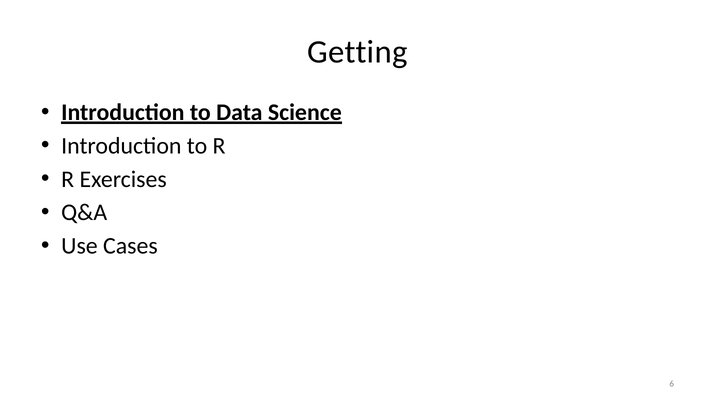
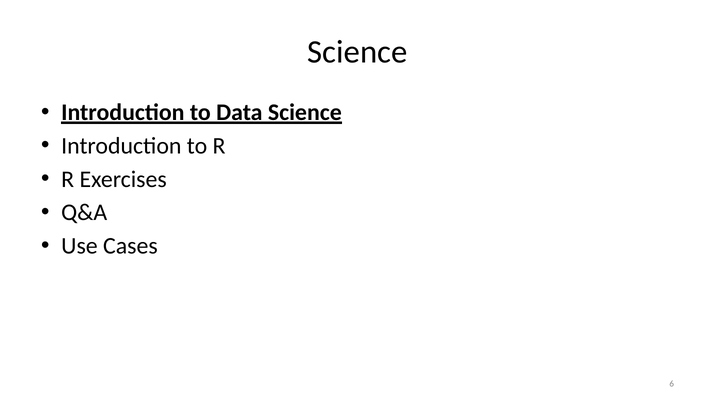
Getting at (357, 52): Getting -> Science
